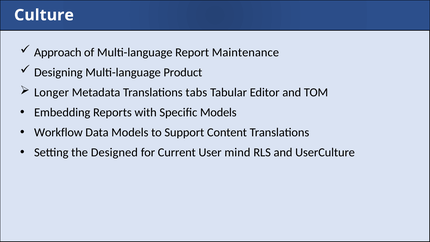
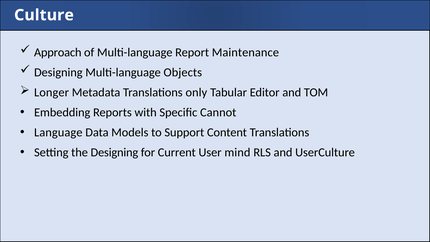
Product: Product -> Objects
tabs: tabs -> only
Specific Models: Models -> Cannot
Workflow: Workflow -> Language
the Designed: Designed -> Designing
